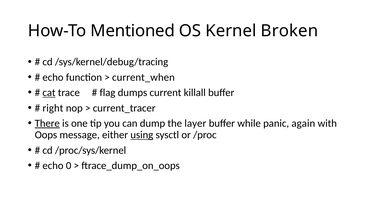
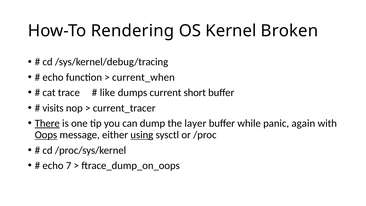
Mentioned: Mentioned -> Rendering
cat underline: present -> none
flag: flag -> like
killall: killall -> short
right: right -> visits
Oops underline: none -> present
0: 0 -> 7
